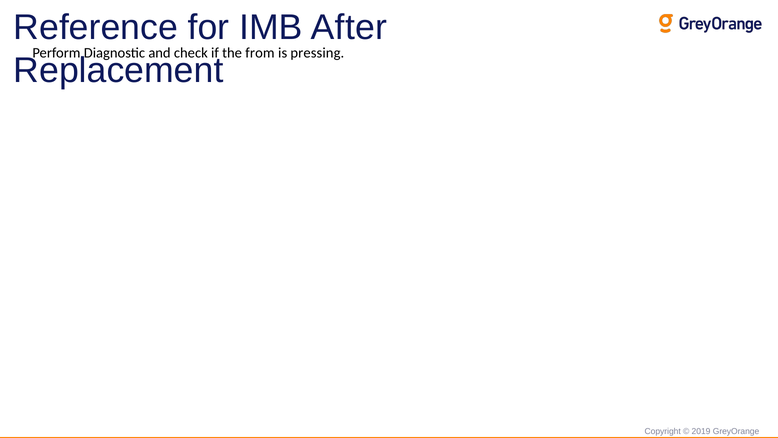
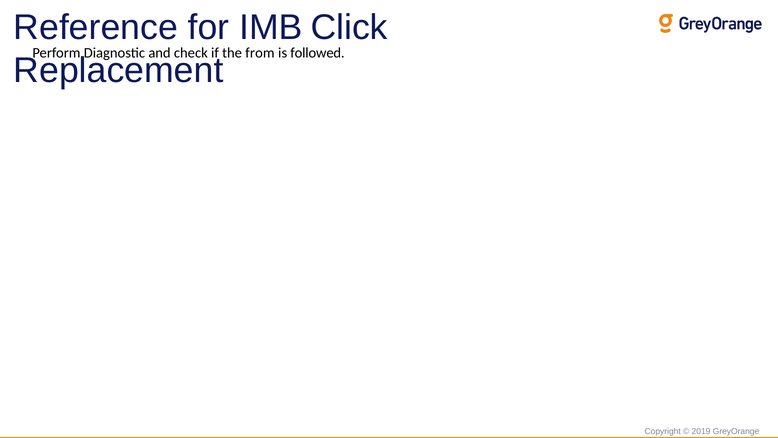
After: After -> Click
pressing: pressing -> followed
